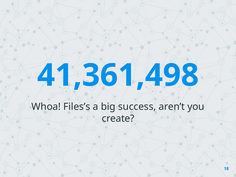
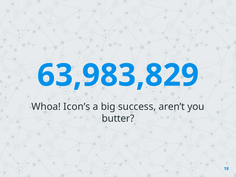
41,361,498: 41,361,498 -> 63,983,829
Files’s: Files’s -> Icon’s
create: create -> butter
